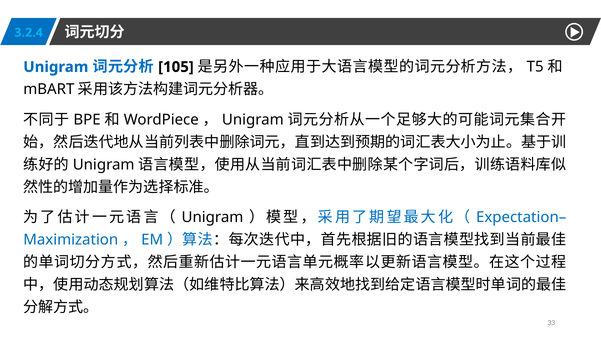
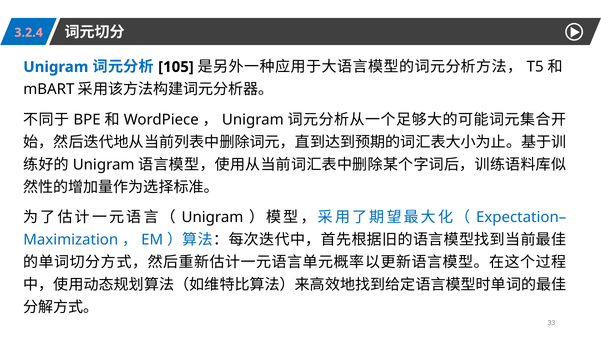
3.2.4 colour: light blue -> pink
